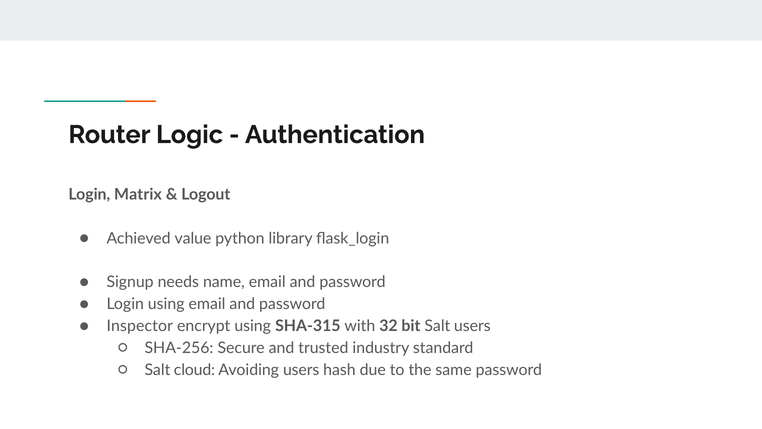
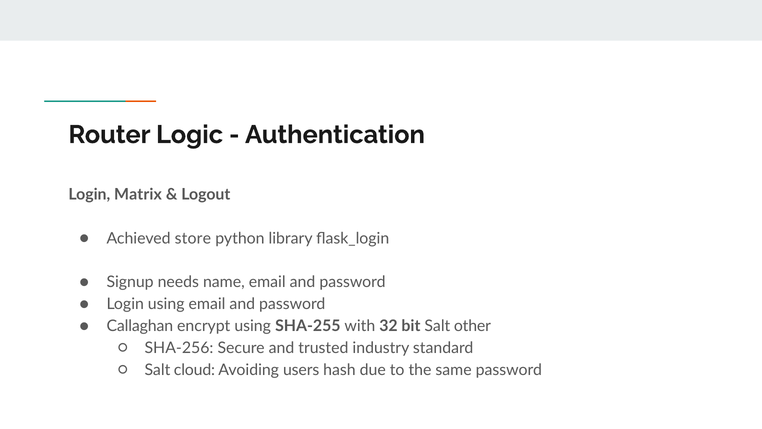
value: value -> store
Inspector: Inspector -> Callaghan
SHA-315: SHA-315 -> SHA-255
Salt users: users -> other
